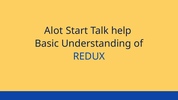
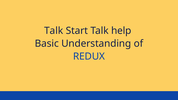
Alot at (54, 31): Alot -> Talk
